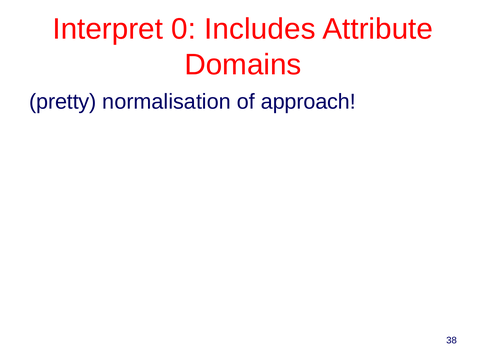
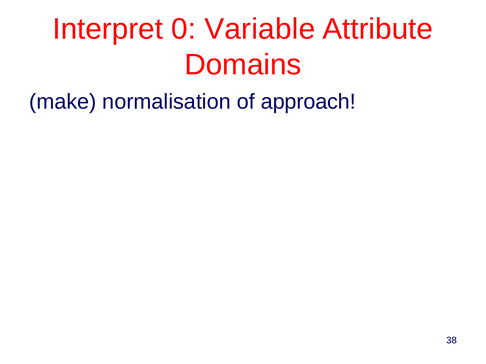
Includes: Includes -> Variable
pretty: pretty -> make
